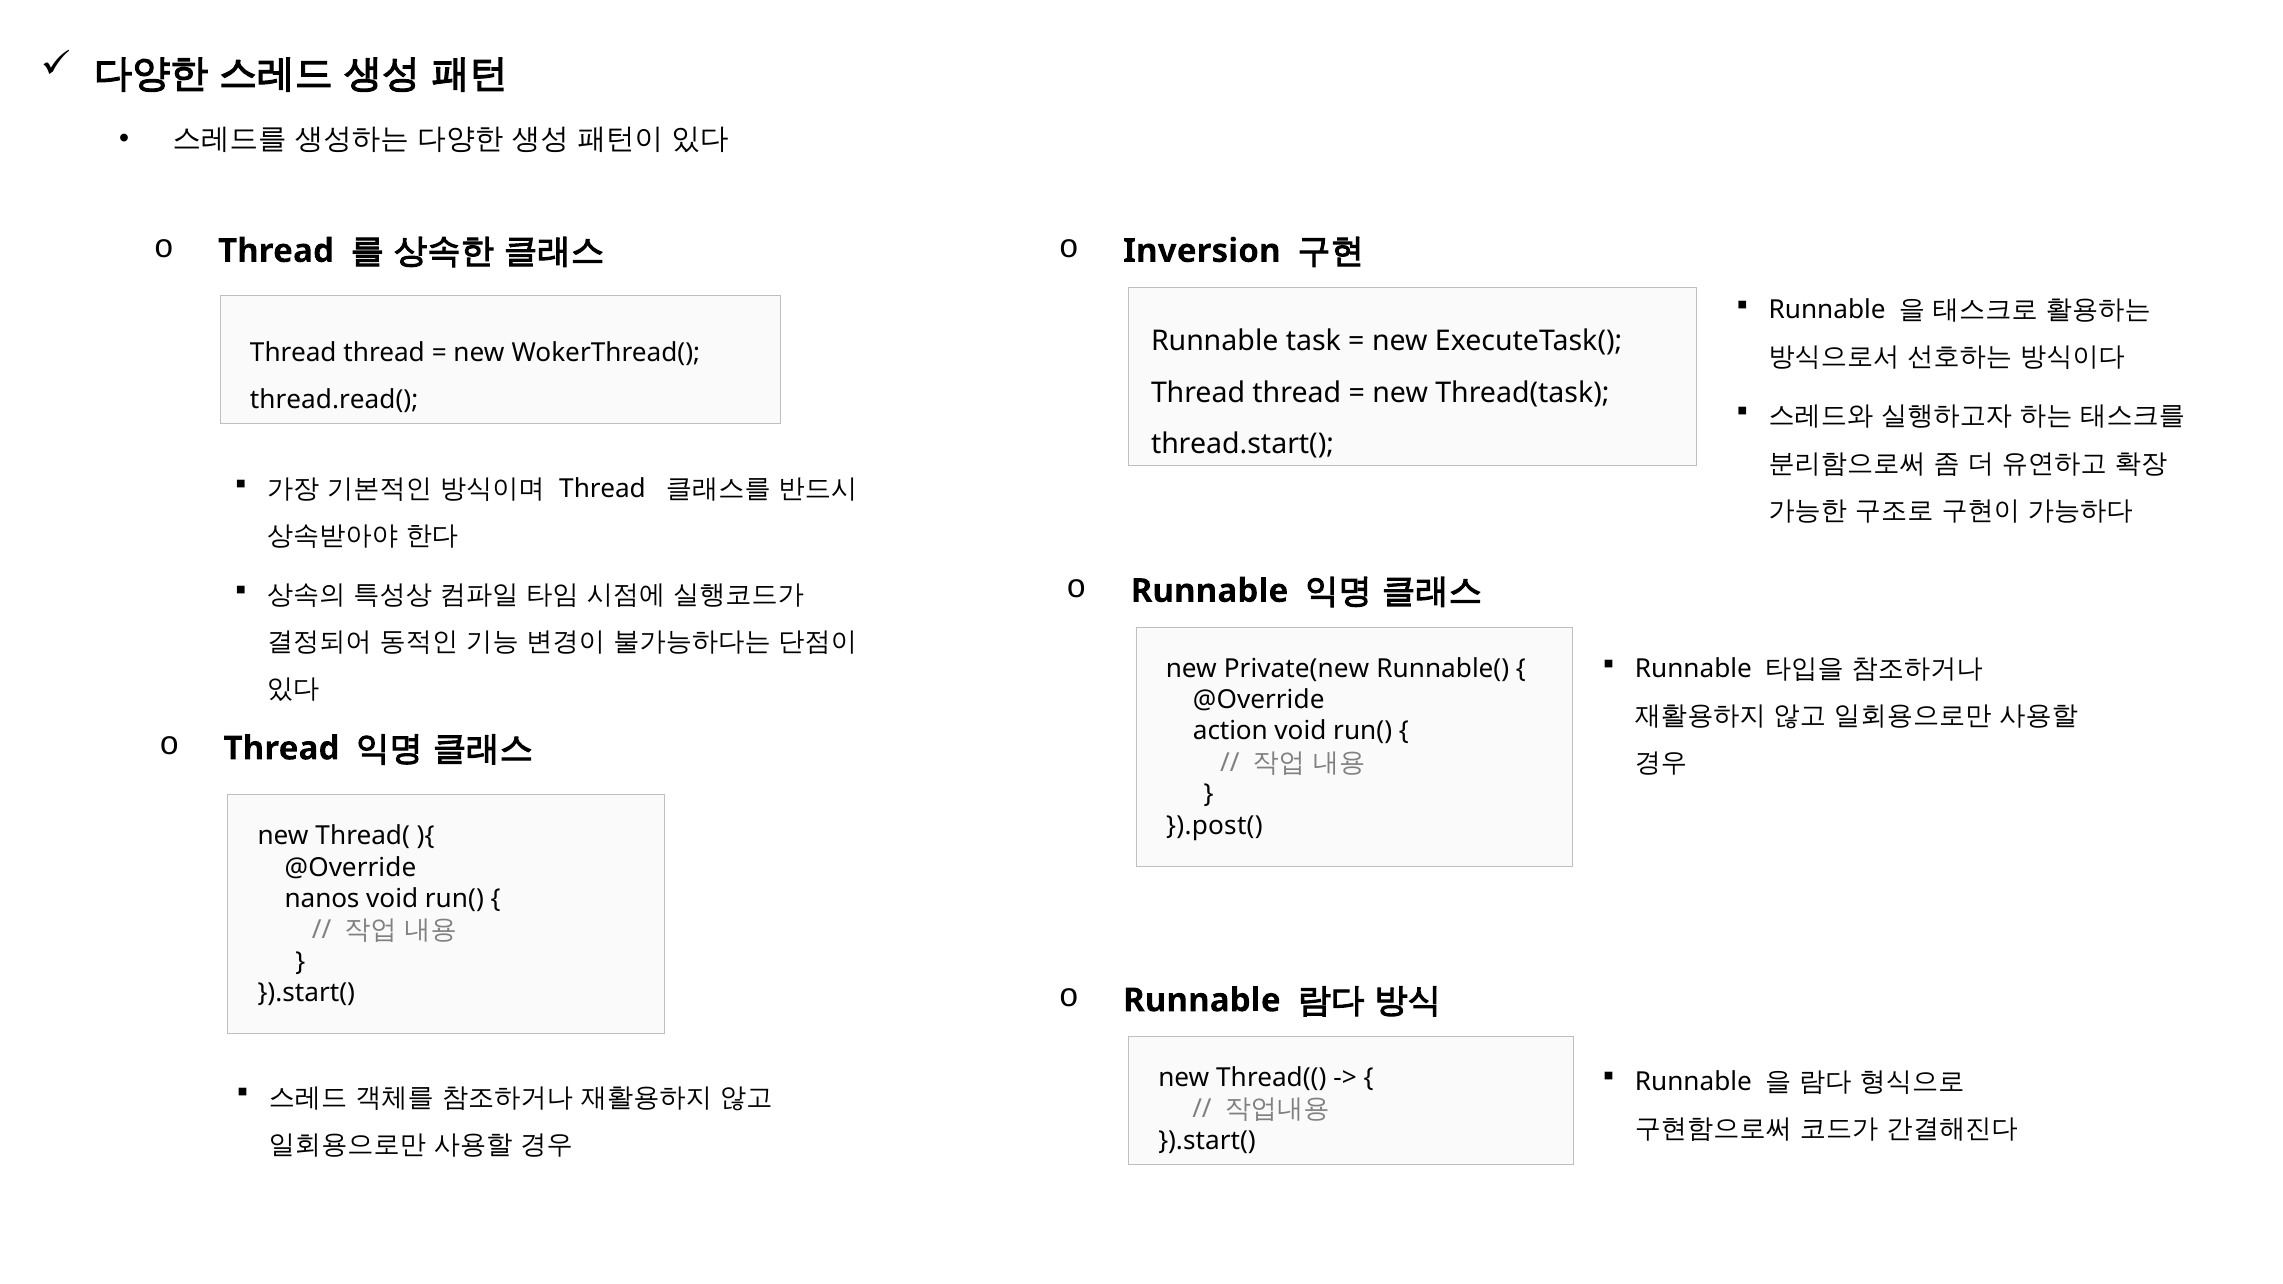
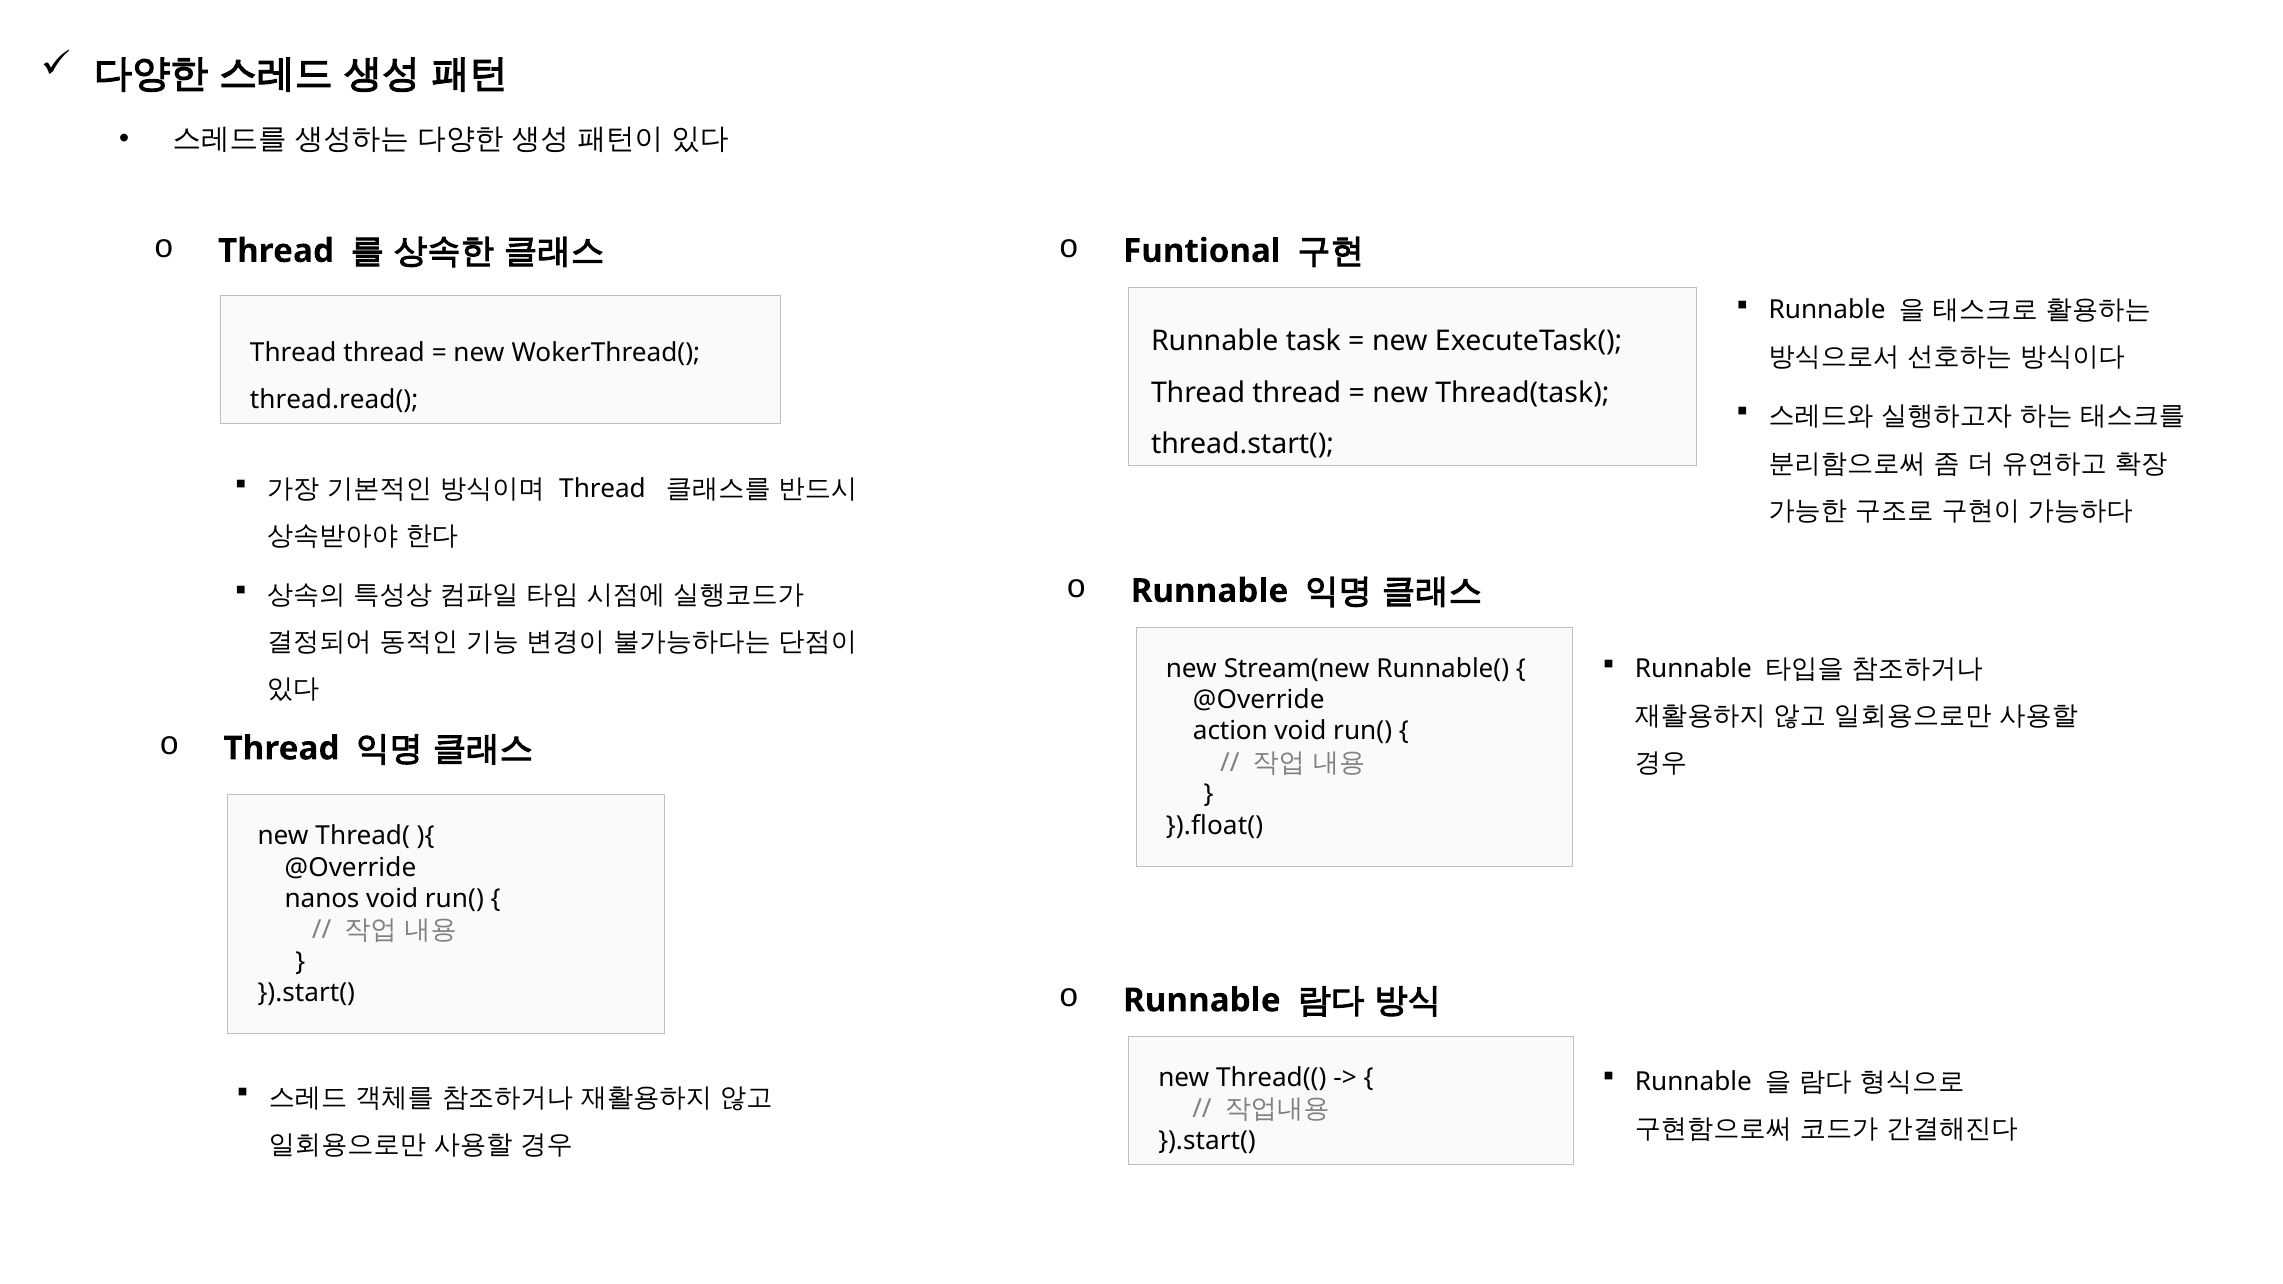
Inversion: Inversion -> Funtional
Private(new: Private(new -> Stream(new
}).post(: }).post( -> }).float(
